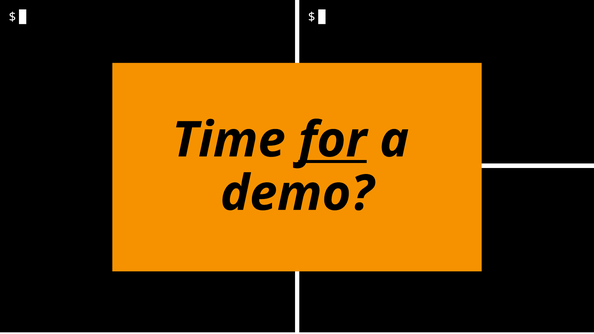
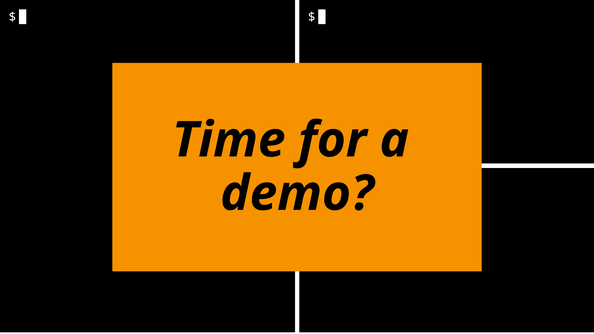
for underline: present -> none
